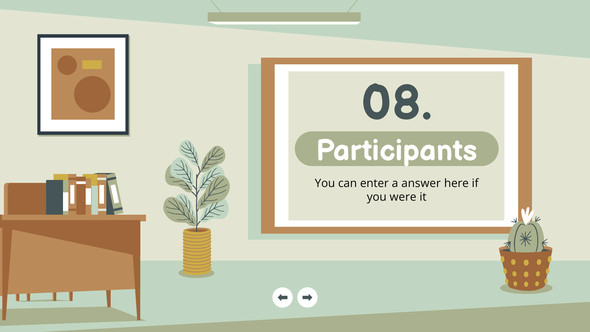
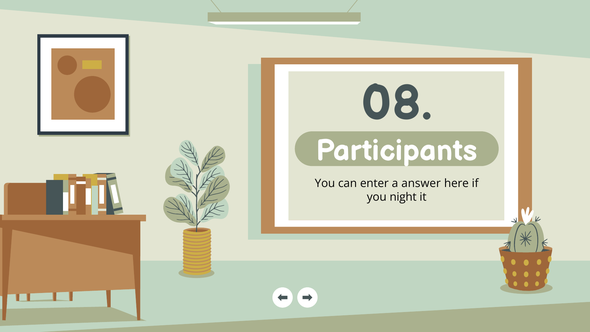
were: were -> night
